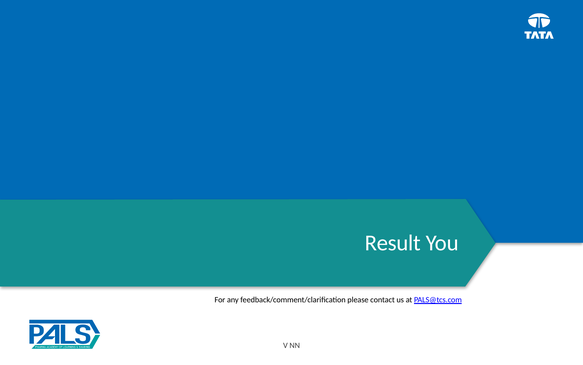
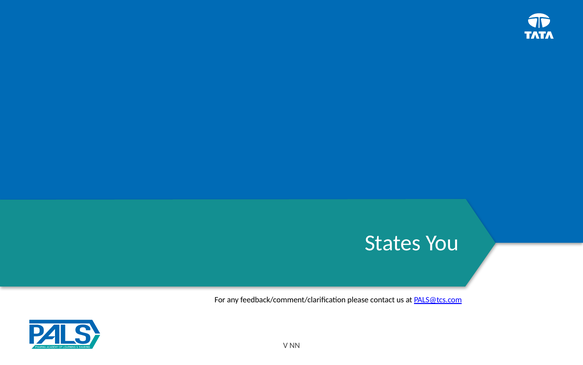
Result: Result -> States
